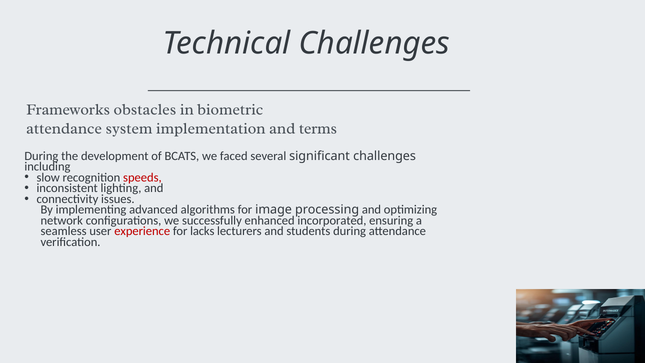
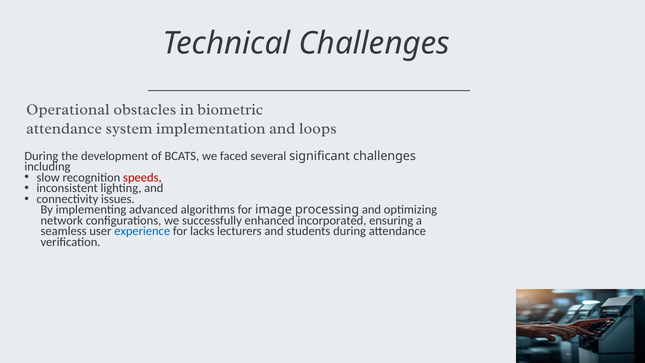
Frameworks: Frameworks -> Operational
terms: terms -> loops
experience colour: red -> blue
